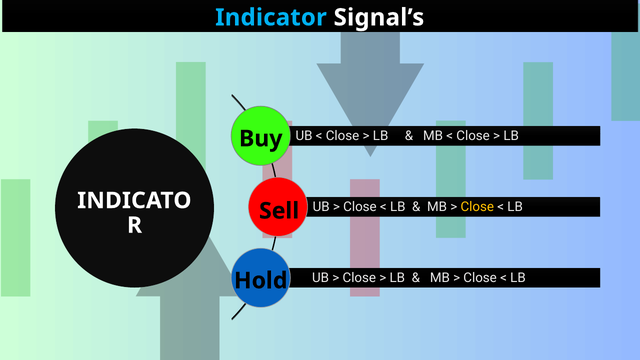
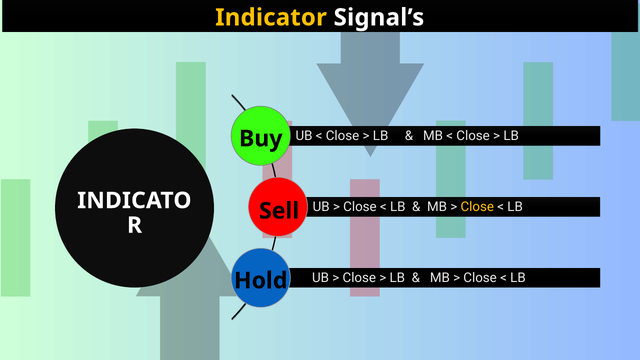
Indicator colour: light blue -> yellow
